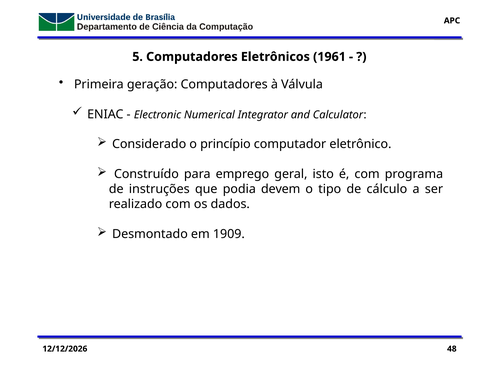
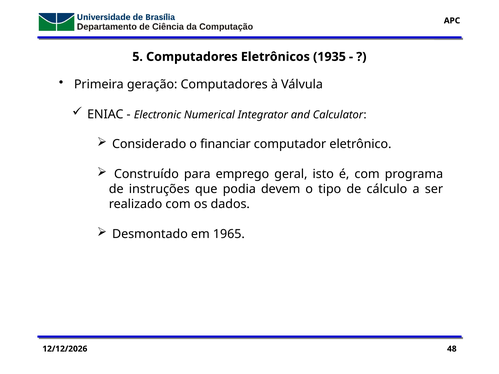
1961: 1961 -> 1935
princípio: princípio -> financiar
1909: 1909 -> 1965
